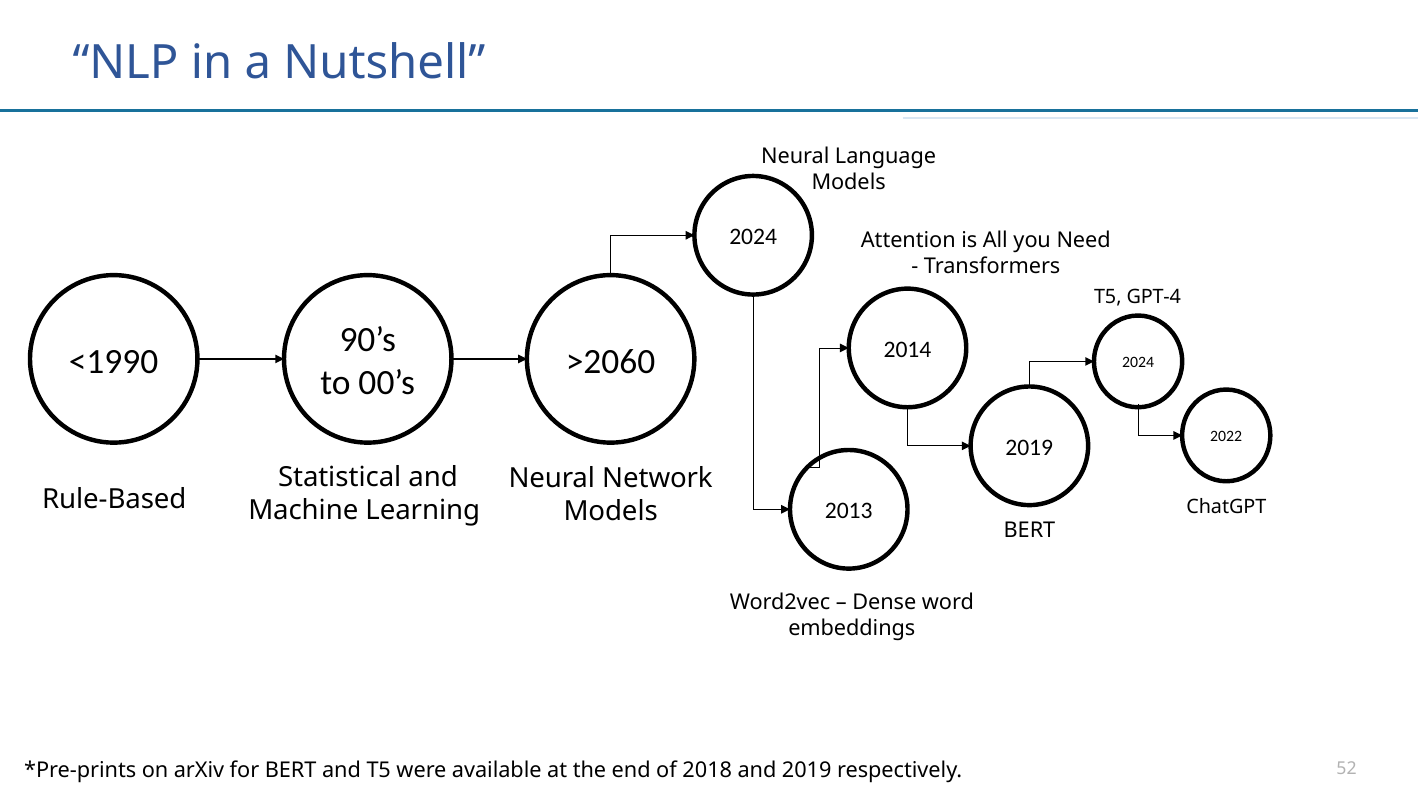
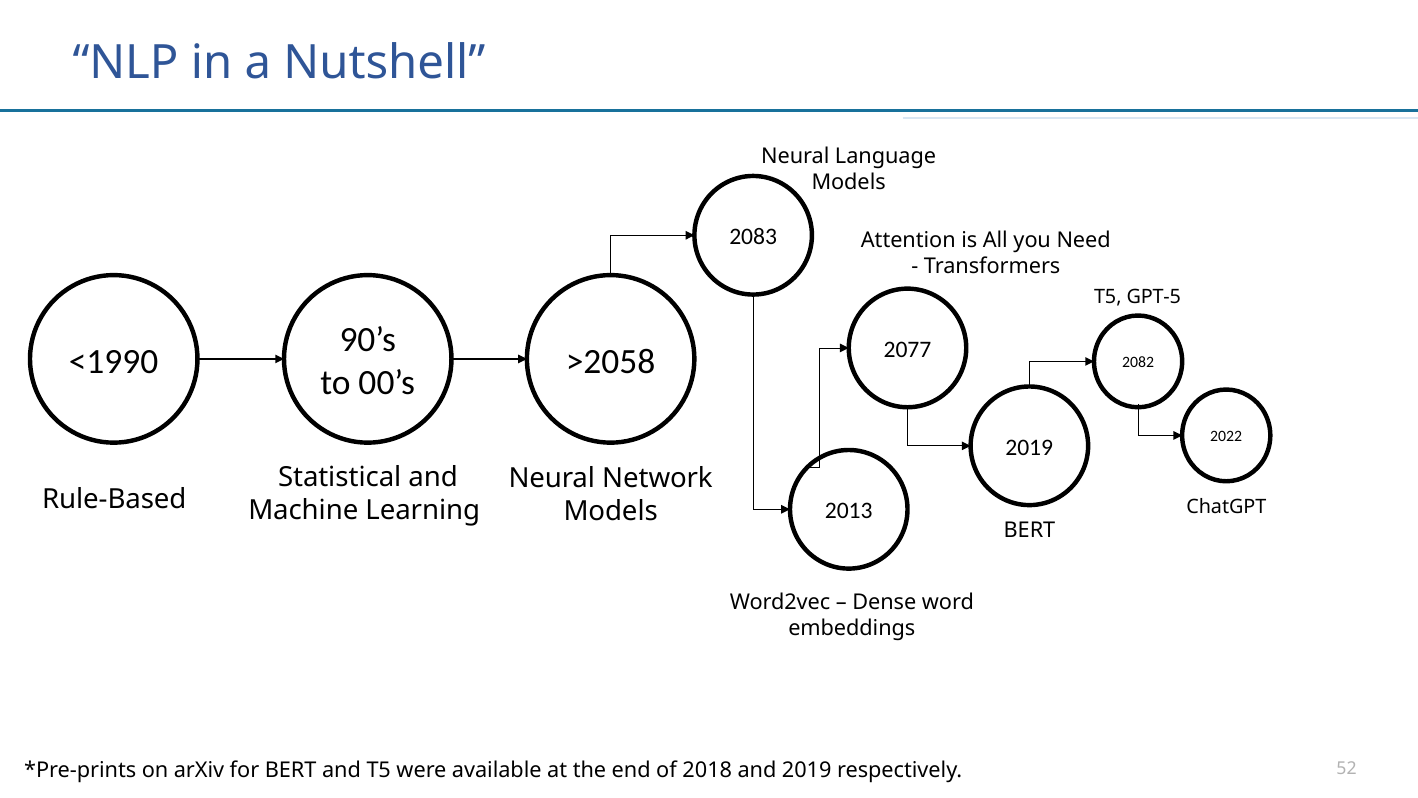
2024 at (753, 237): 2024 -> 2083
GPT-4: GPT-4 -> GPT-5
2014: 2014 -> 2077
>2060: >2060 -> >2058
2024 at (1138, 362): 2024 -> 2082
